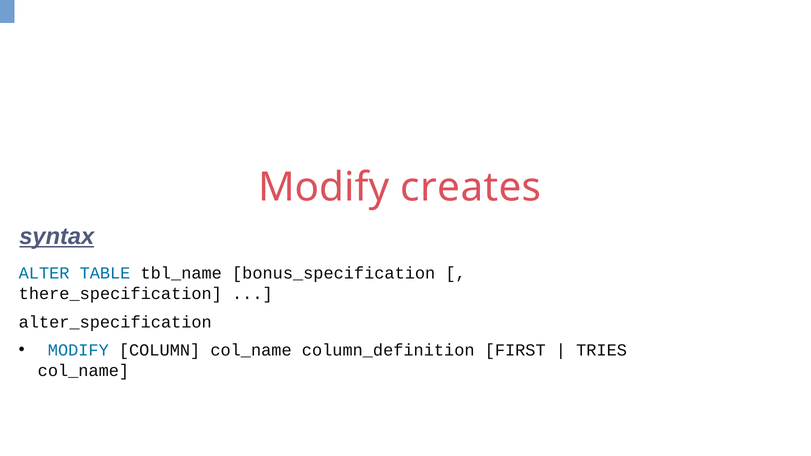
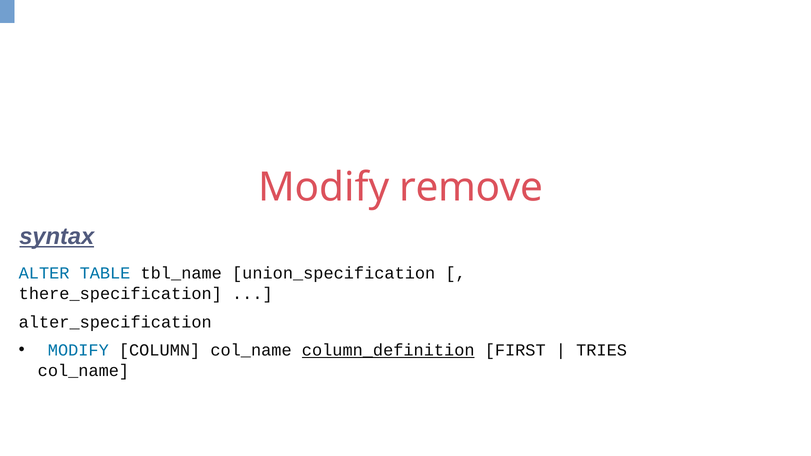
creates: creates -> remove
bonus_specification: bonus_specification -> union_specification
column_definition underline: none -> present
